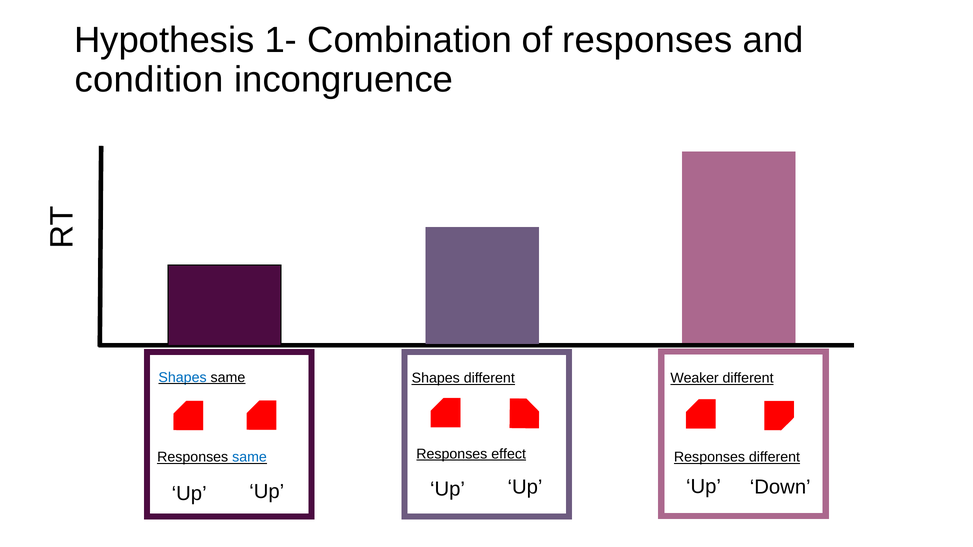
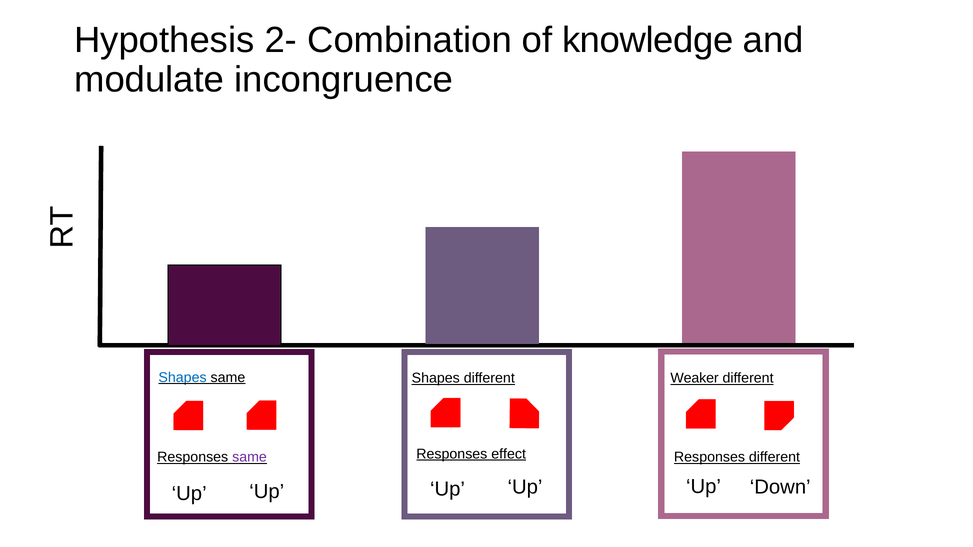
1-: 1- -> 2-
of responses: responses -> knowledge
condition: condition -> modulate
same at (250, 457) colour: blue -> purple
